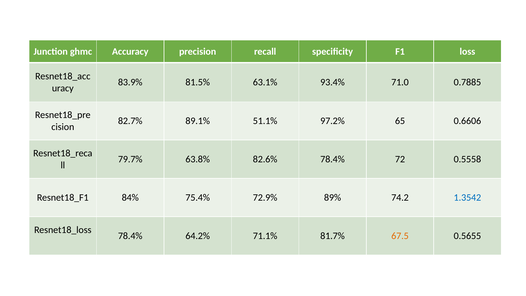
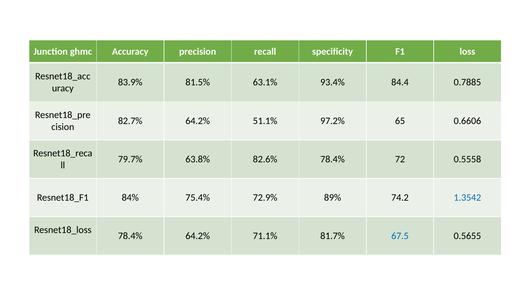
71.0: 71.0 -> 84.4
82.7% 89.1%: 89.1% -> 64.2%
67.5 colour: orange -> blue
